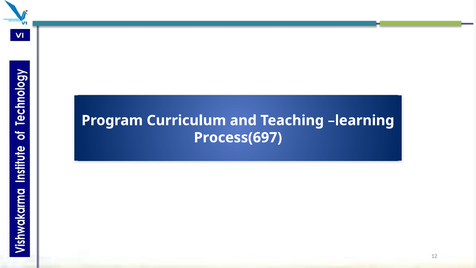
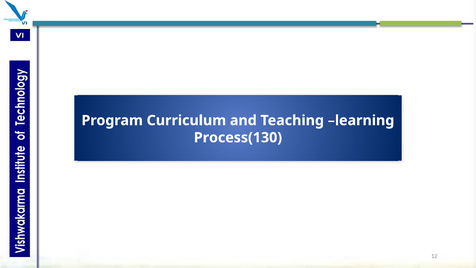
Process(697: Process(697 -> Process(130
